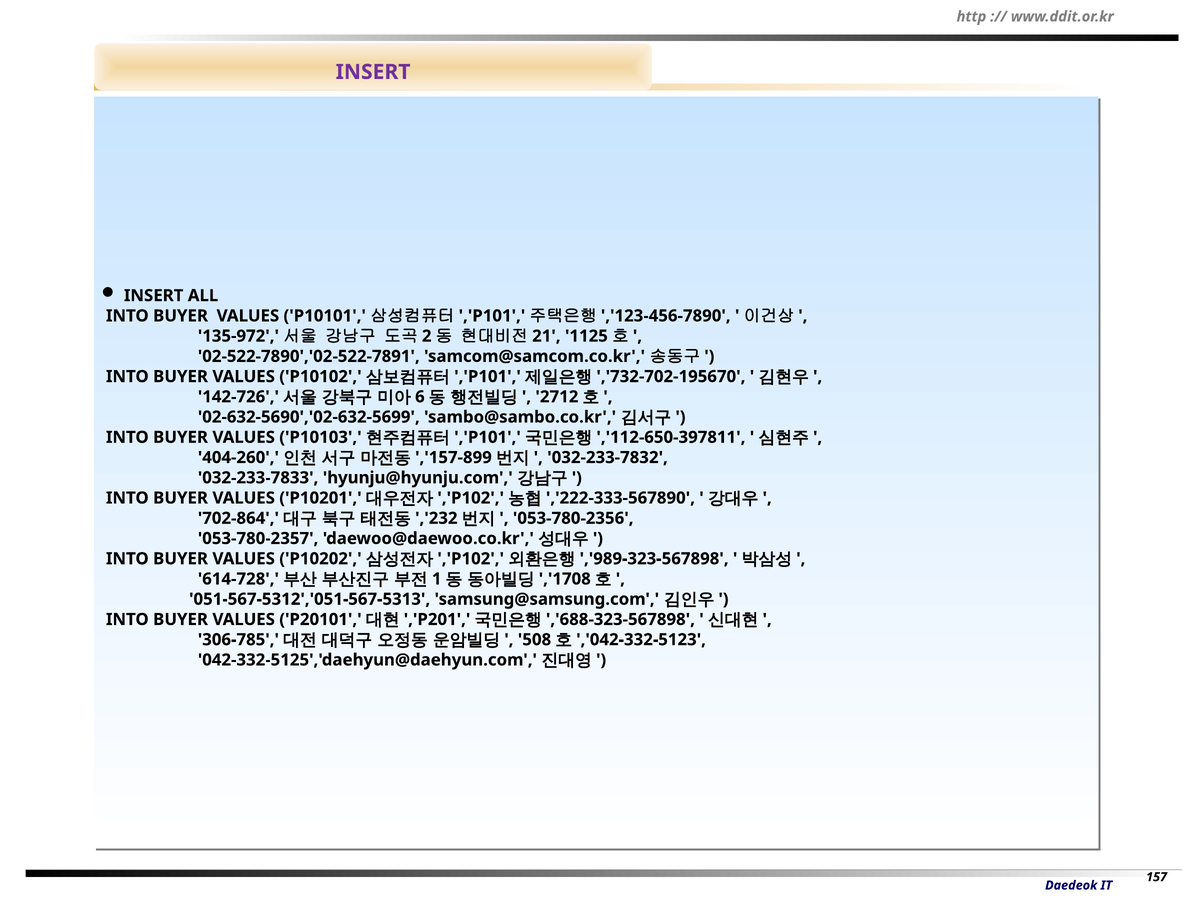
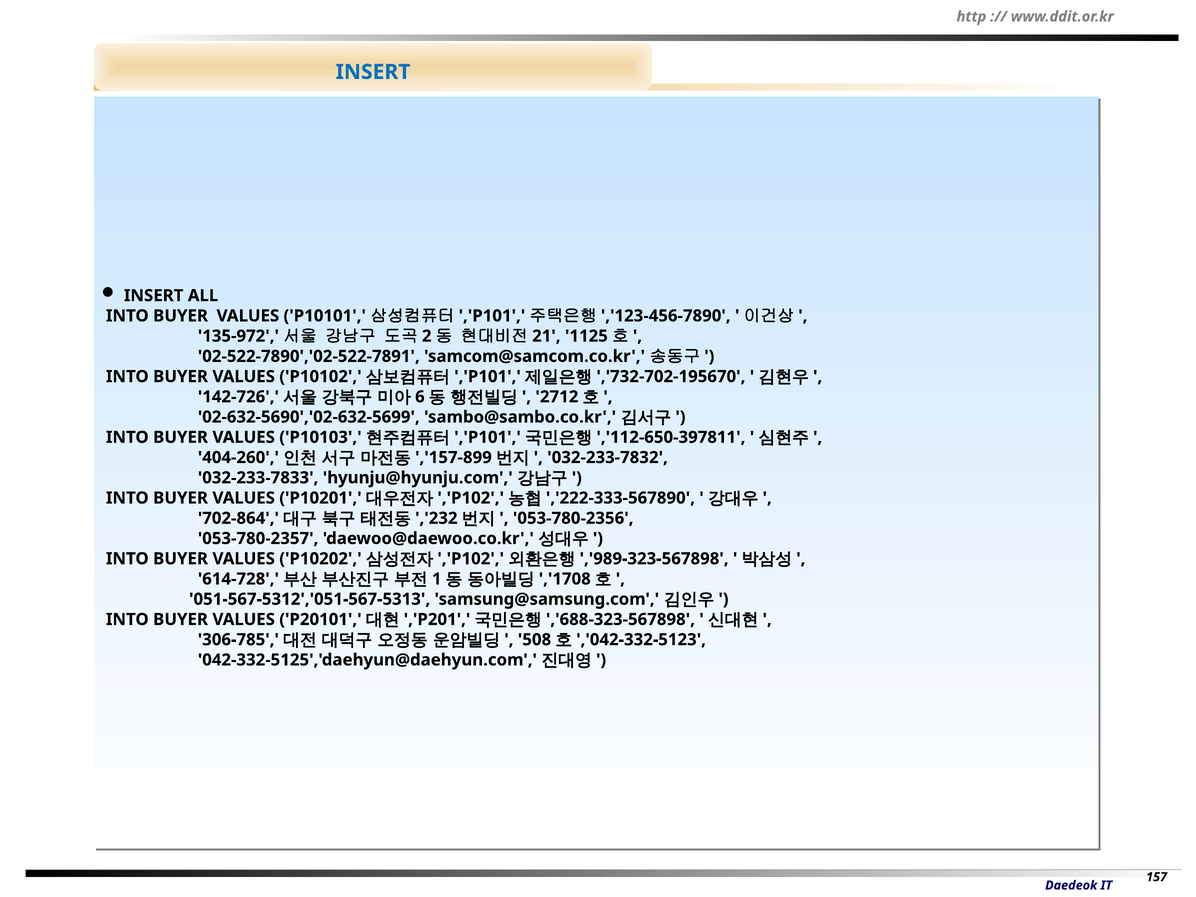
INSERT at (373, 72) colour: purple -> blue
